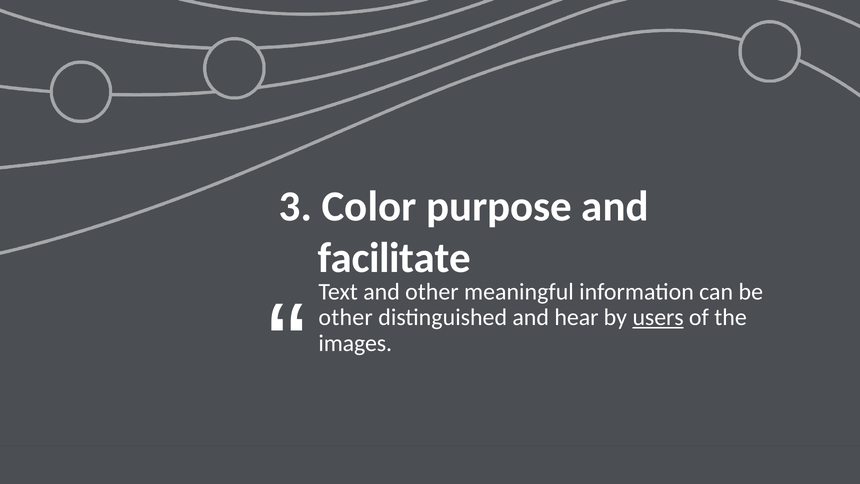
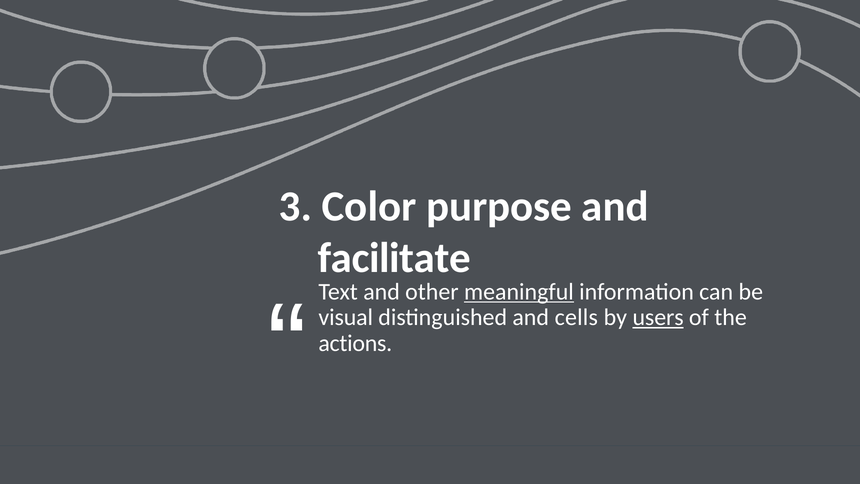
meaningful underline: none -> present
other at (346, 317): other -> visual
hear: hear -> cells
images: images -> actions
